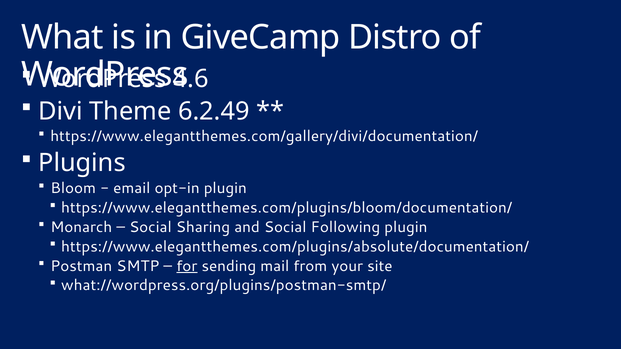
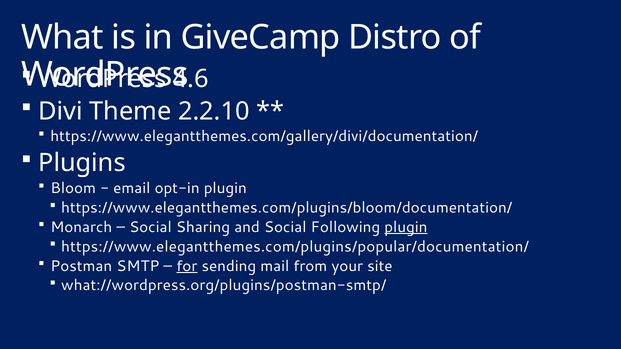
6.2.49: 6.2.49 -> 2.2.10
plugin at (406, 227) underline: none -> present
https://www.elegantthemes.com/plugins/absolute/documentation/: https://www.elegantthemes.com/plugins/absolute/documentation/ -> https://www.elegantthemes.com/plugins/popular/documentation/
